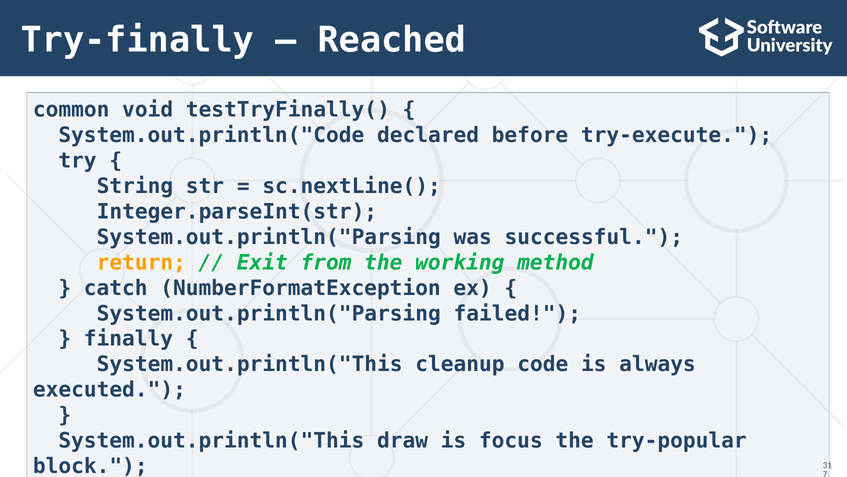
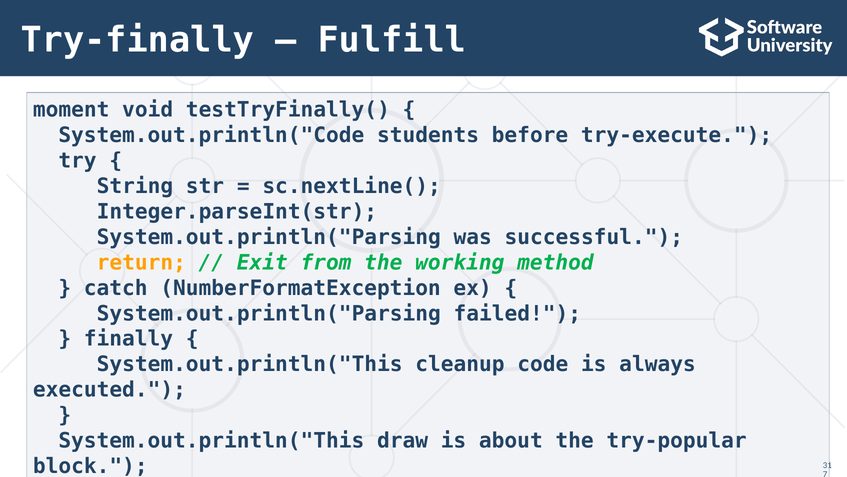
Reached: Reached -> Fulfill
common: common -> moment
declared: declared -> students
focus: focus -> about
